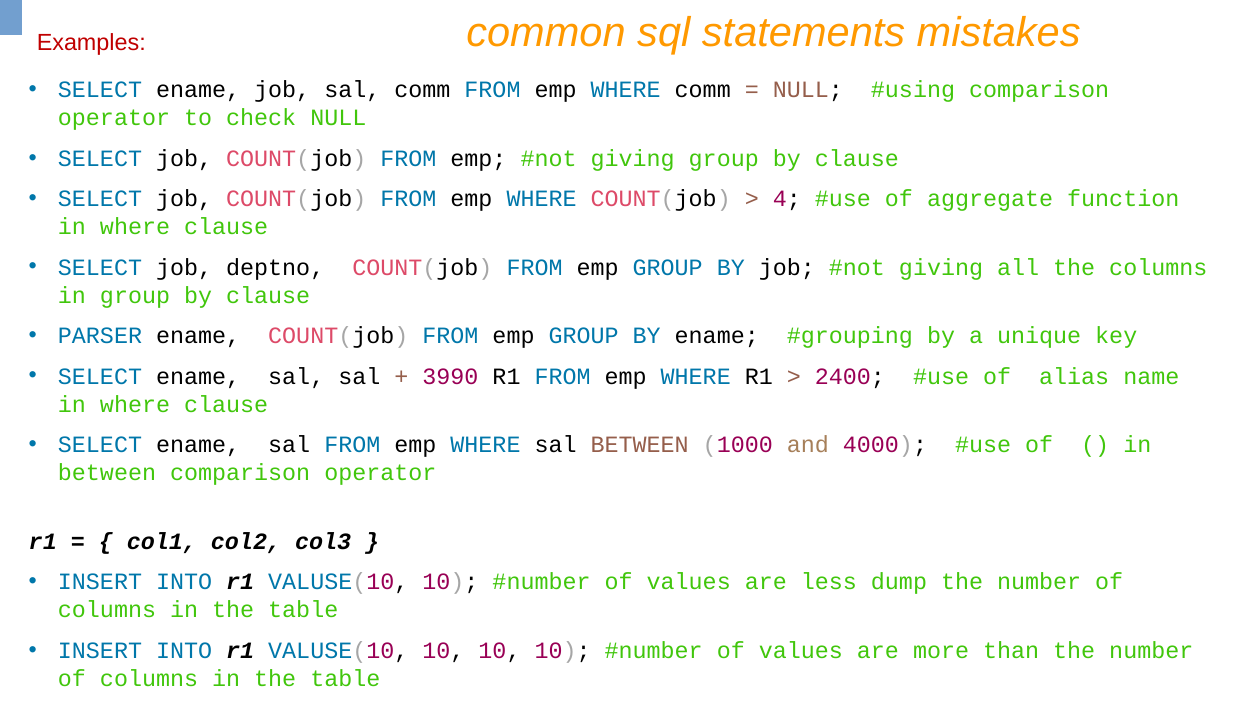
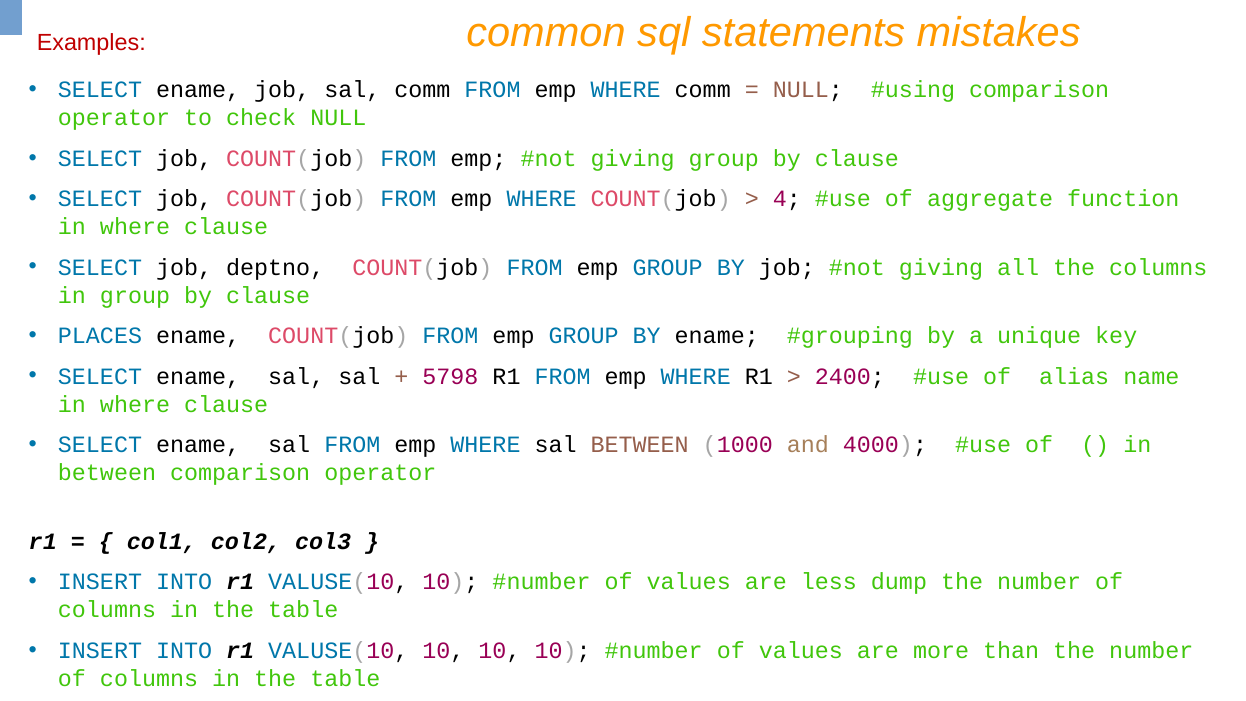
PARSER: PARSER -> PLACES
3990: 3990 -> 5798
